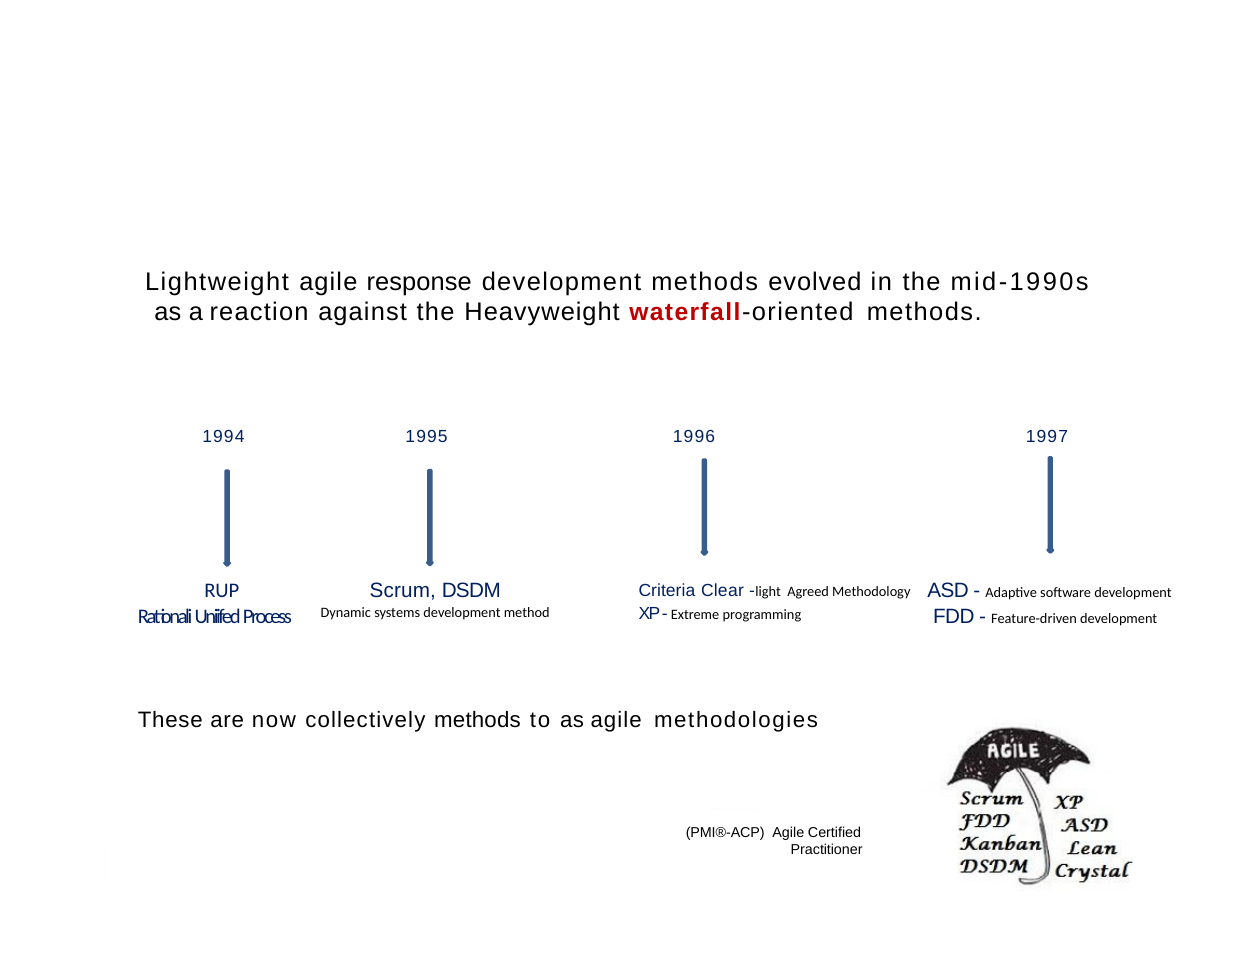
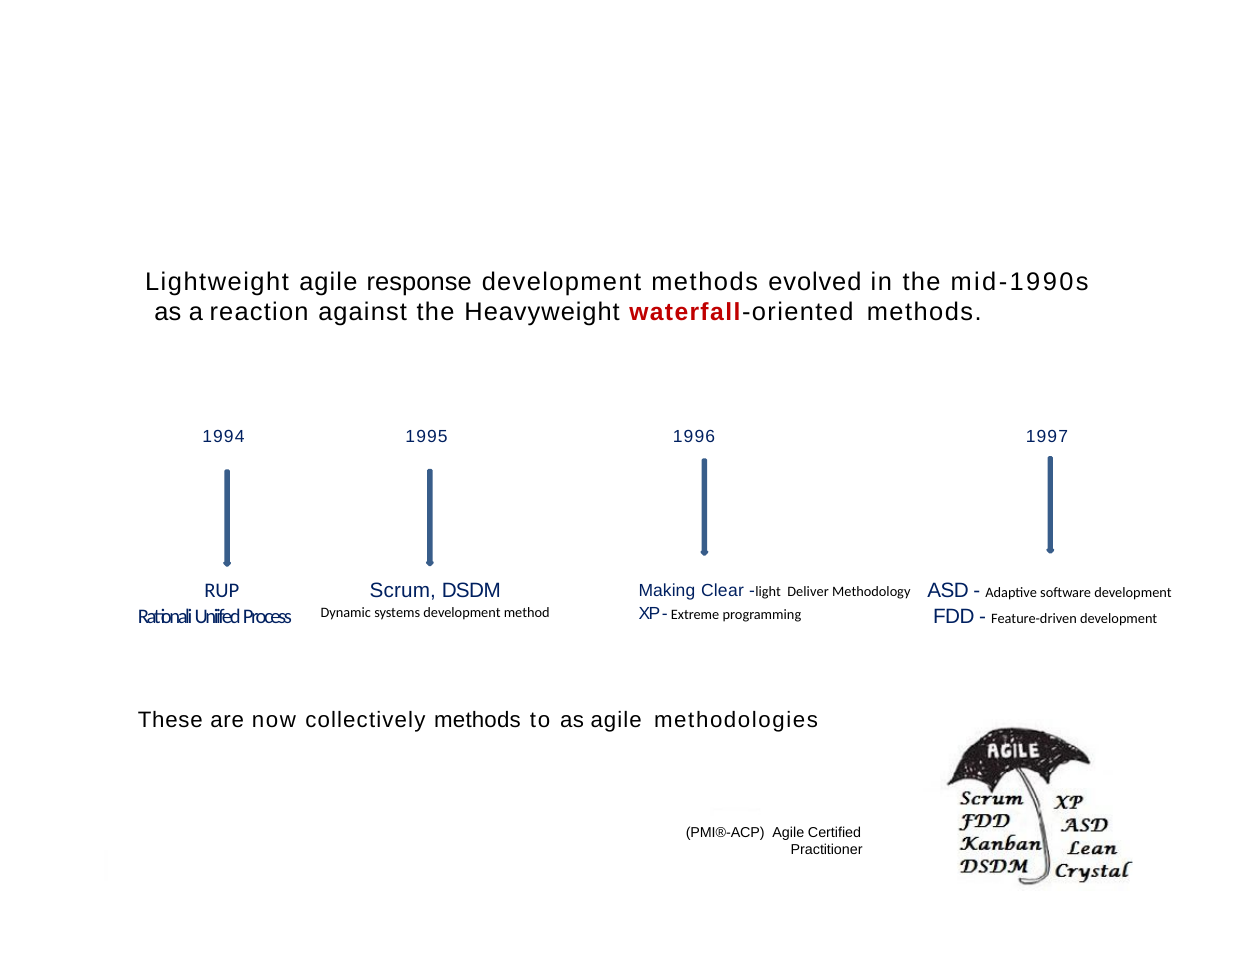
Criteria: Criteria -> Making
Agreed: Agreed -> Deliver
